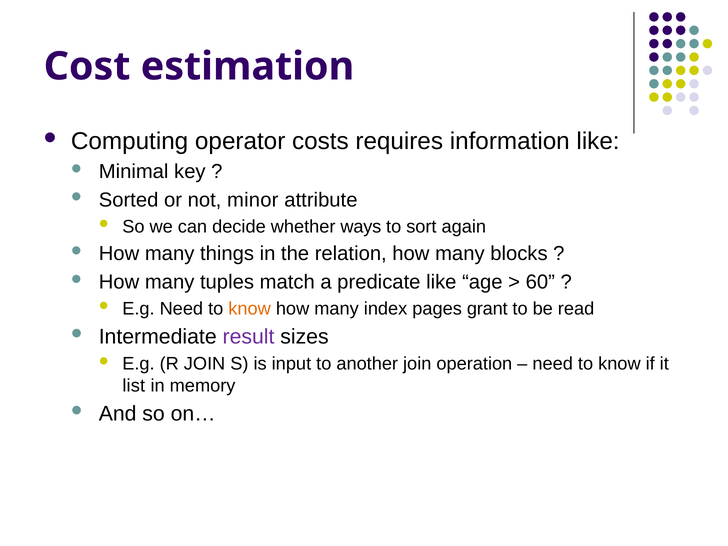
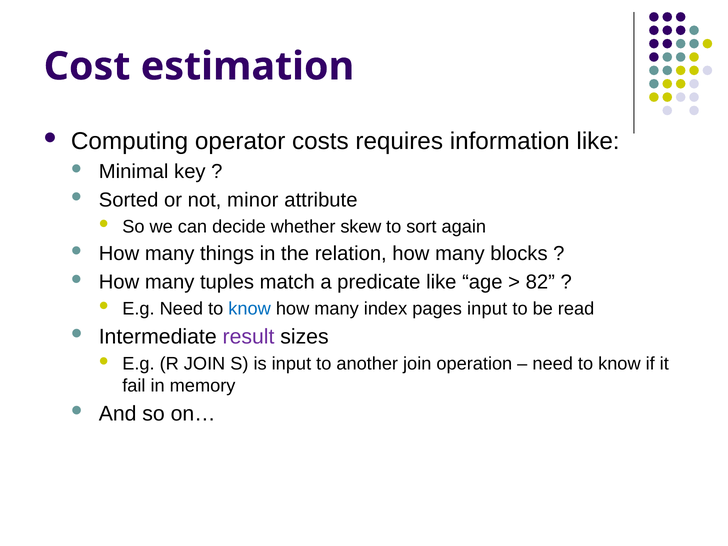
ways: ways -> skew
60: 60 -> 82
know at (250, 309) colour: orange -> blue
pages grant: grant -> input
list: list -> fail
